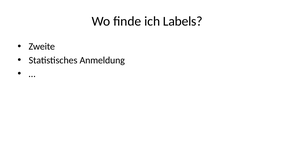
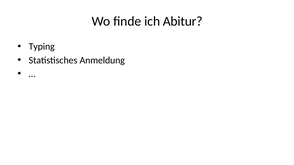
Labels: Labels -> Abitur
Zweite: Zweite -> Typing
